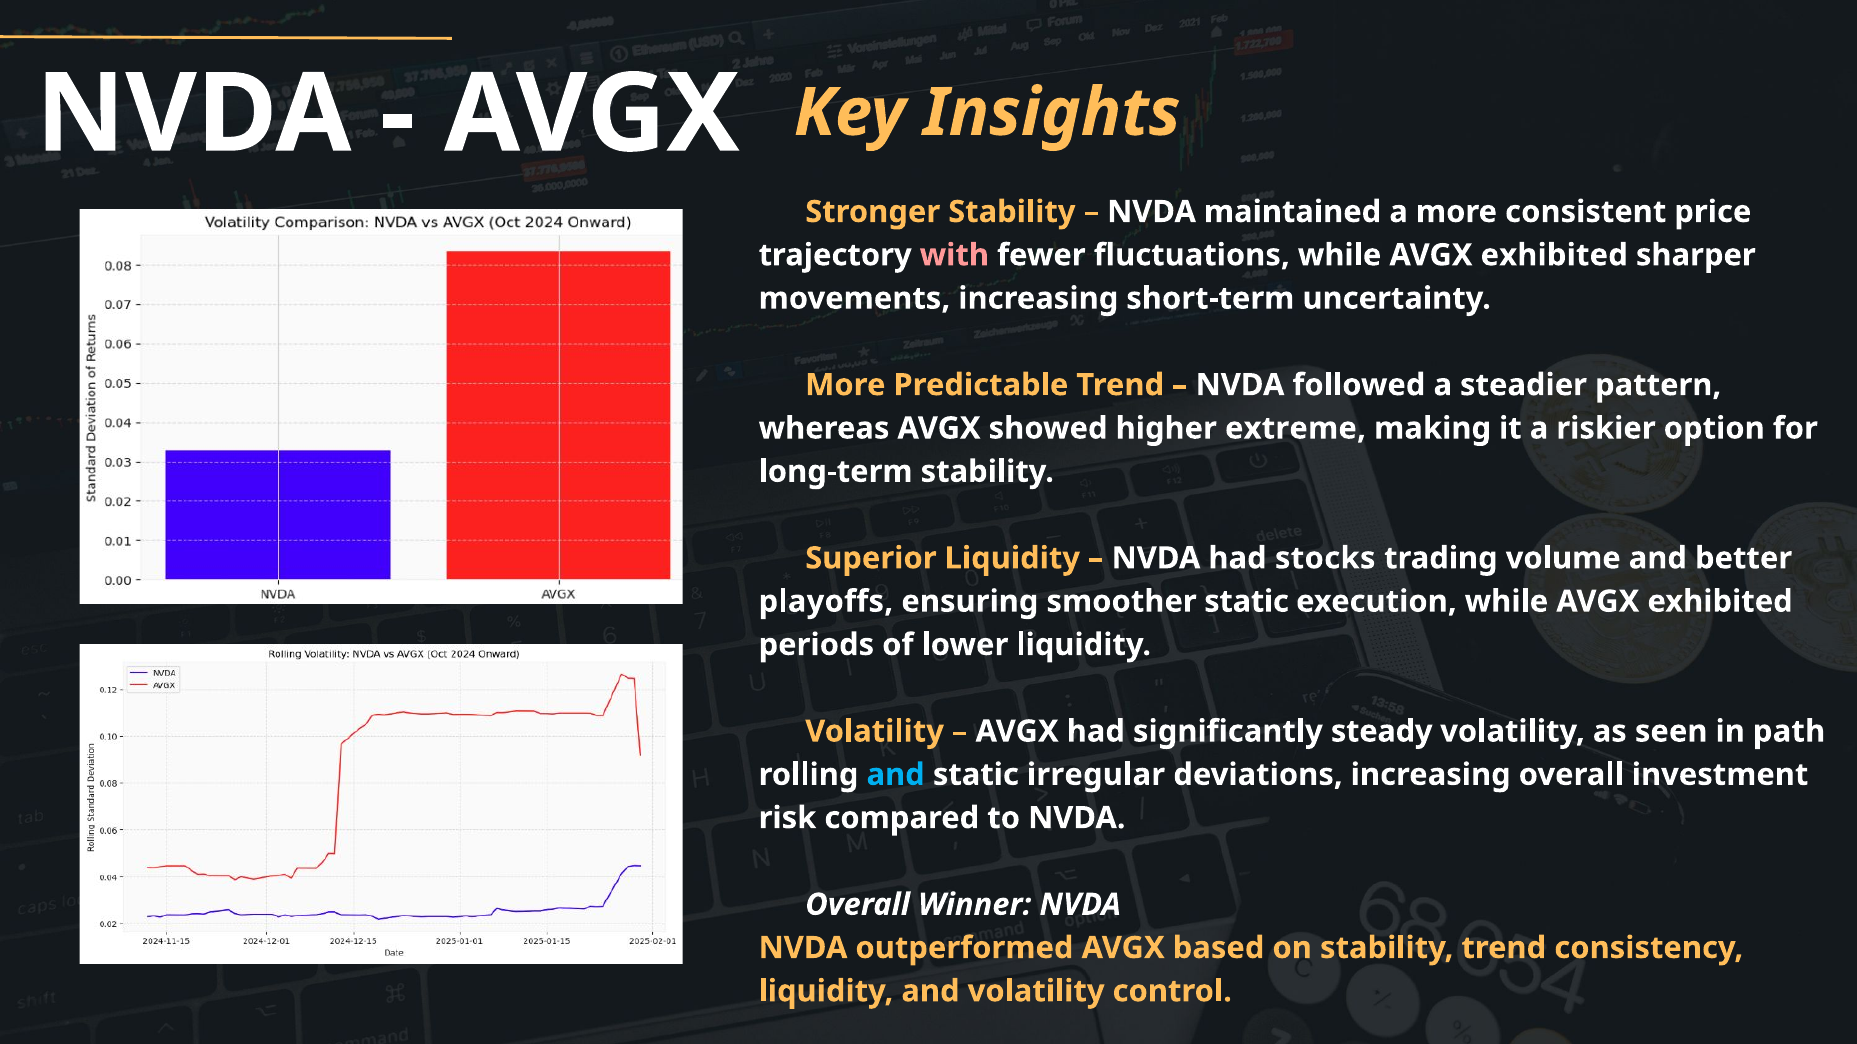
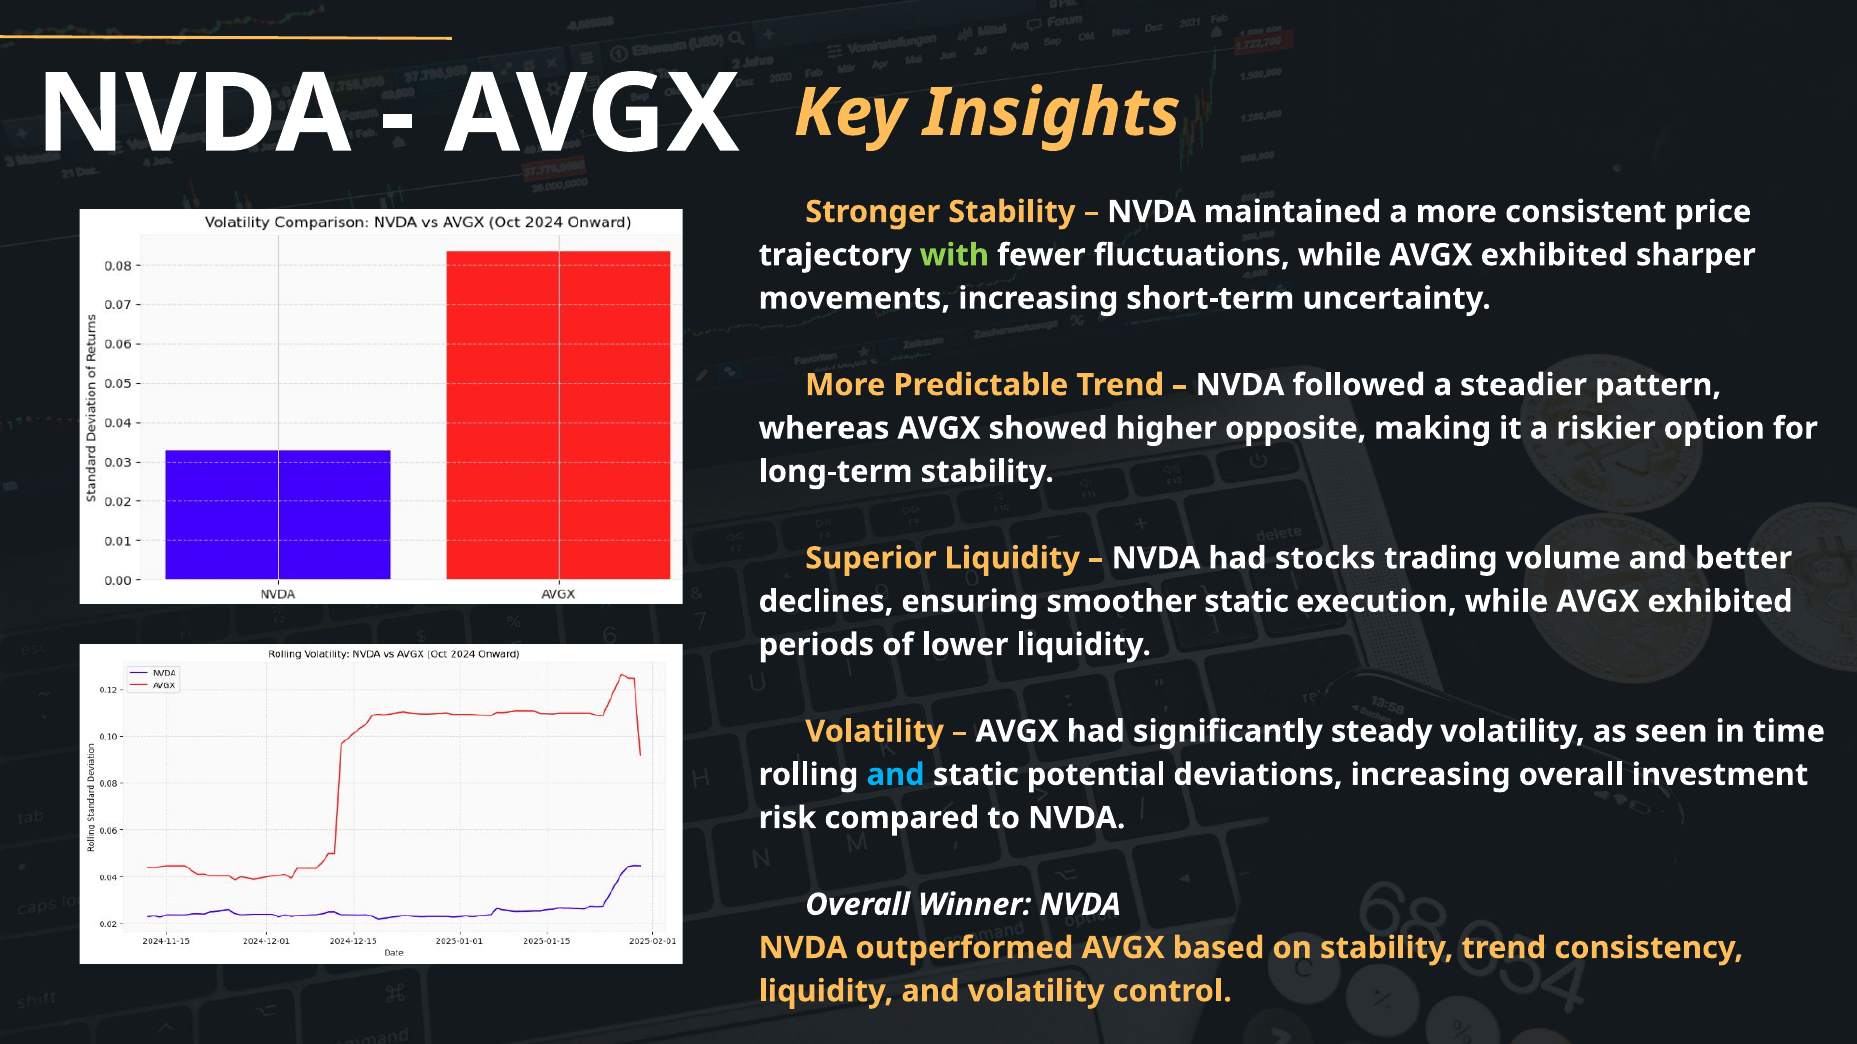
with colour: pink -> light green
extreme: extreme -> opposite
playoffs: playoffs -> declines
path: path -> time
irregular: irregular -> potential
